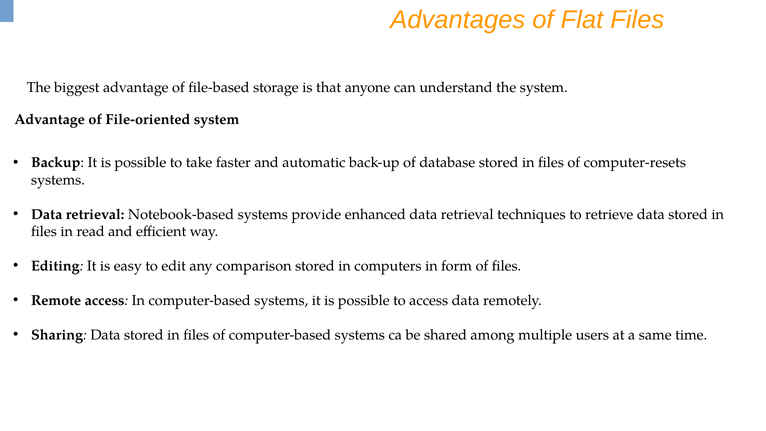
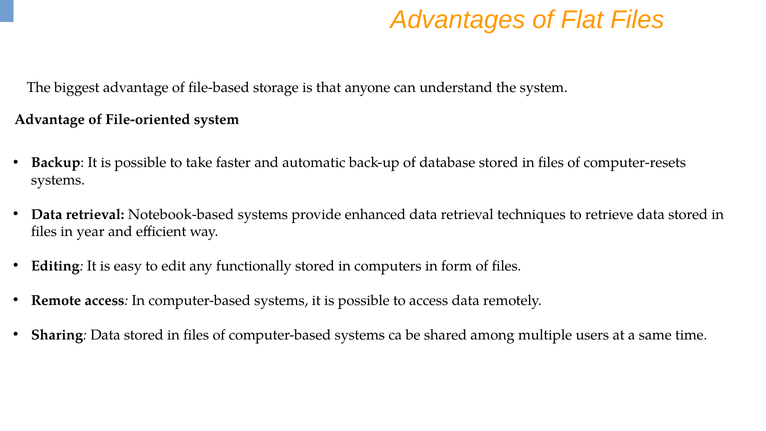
read: read -> year
comparison: comparison -> functionally
